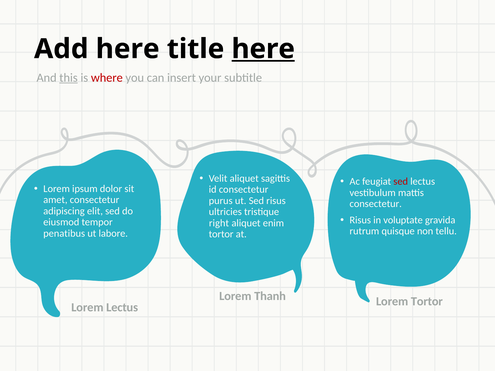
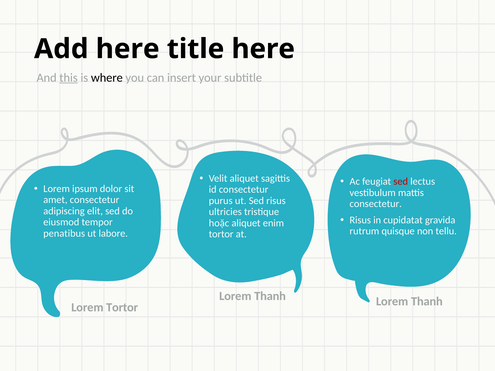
here at (263, 49) underline: present -> none
where colour: red -> black
voluptate: voluptate -> cupidatat
right: right -> hoặc
Tortor at (427, 302): Tortor -> Thanh
Lorem Lectus: Lectus -> Tortor
